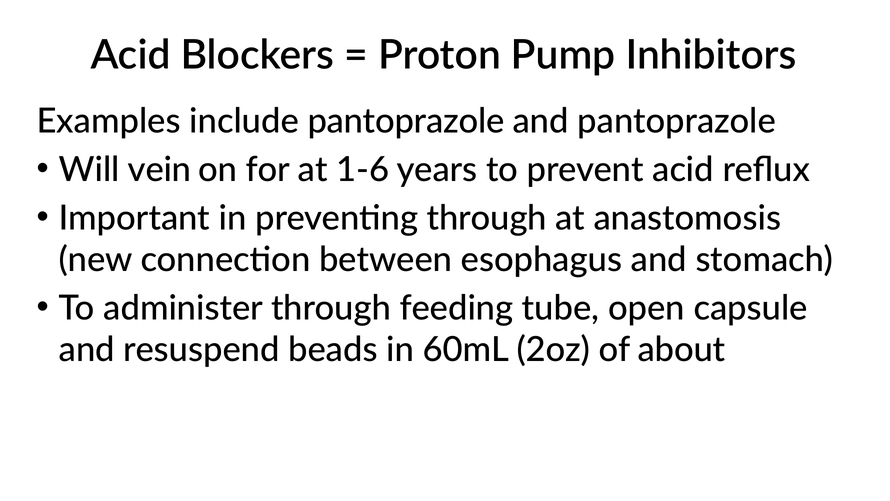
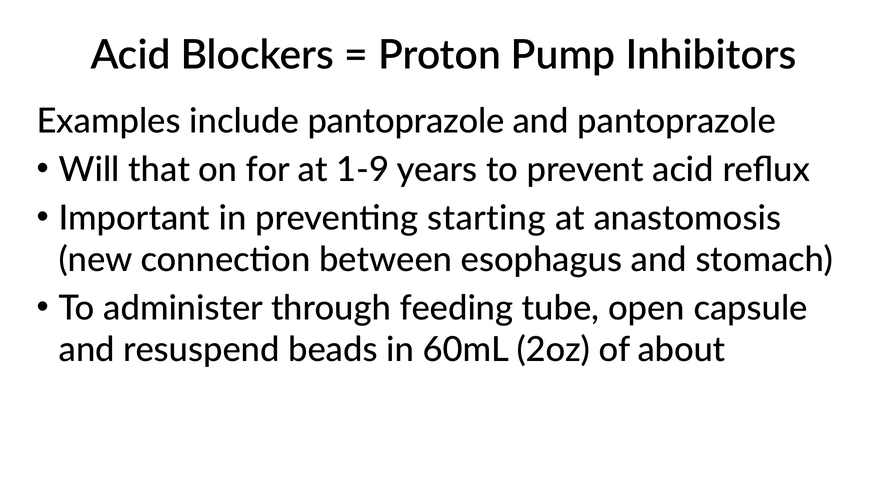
vein: vein -> that
1-6: 1-6 -> 1-9
preventing through: through -> starting
